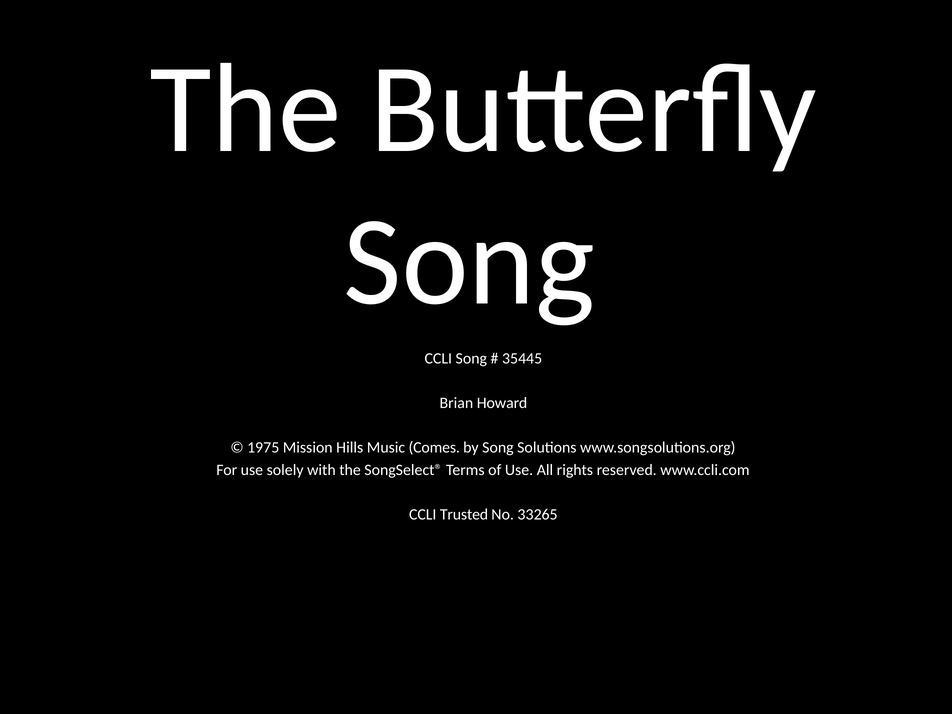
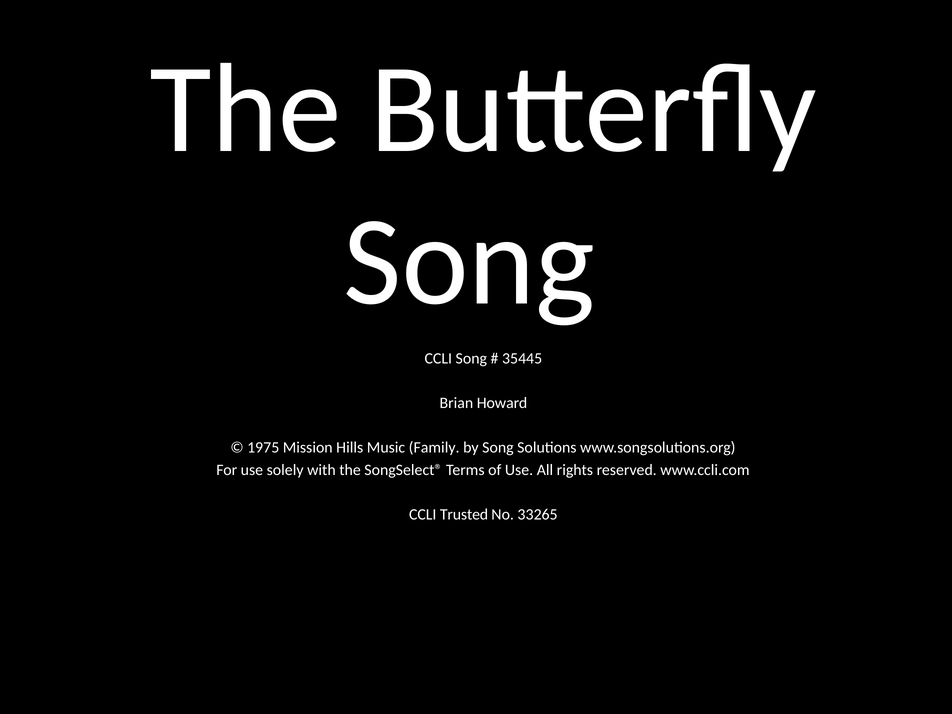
Comes: Comes -> Family
